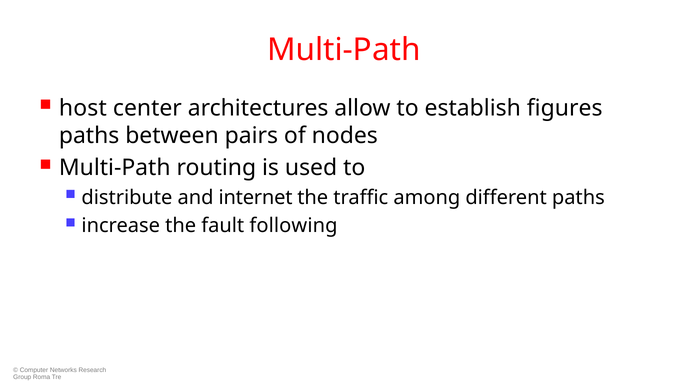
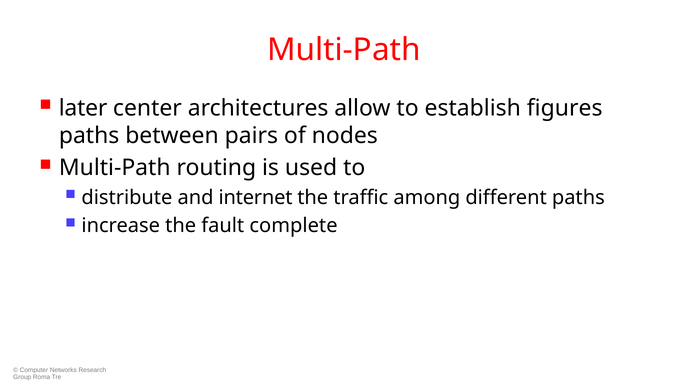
host: host -> later
following: following -> complete
